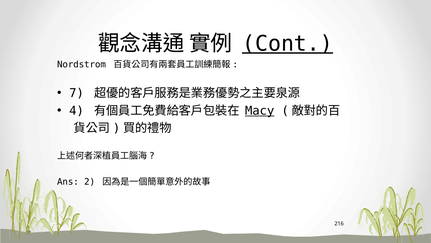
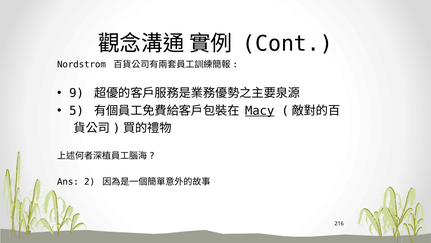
Cont underline: present -> none
7: 7 -> 9
4: 4 -> 5
